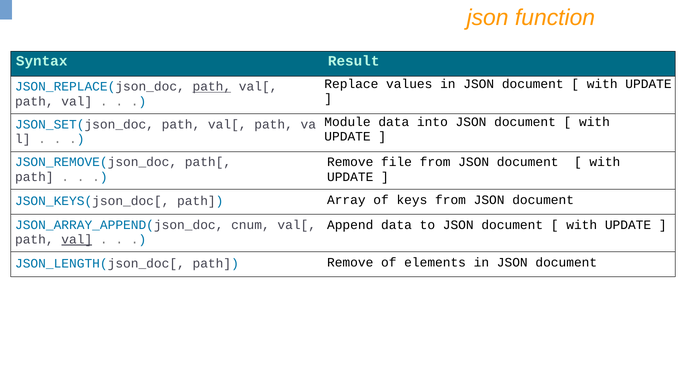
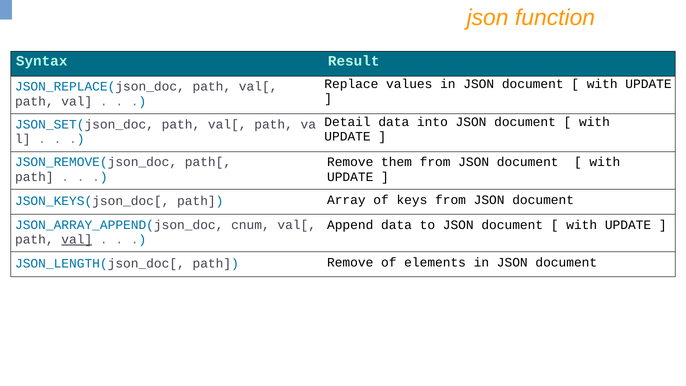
path at (212, 87) underline: present -> none
Module: Module -> Detail
file: file -> them
